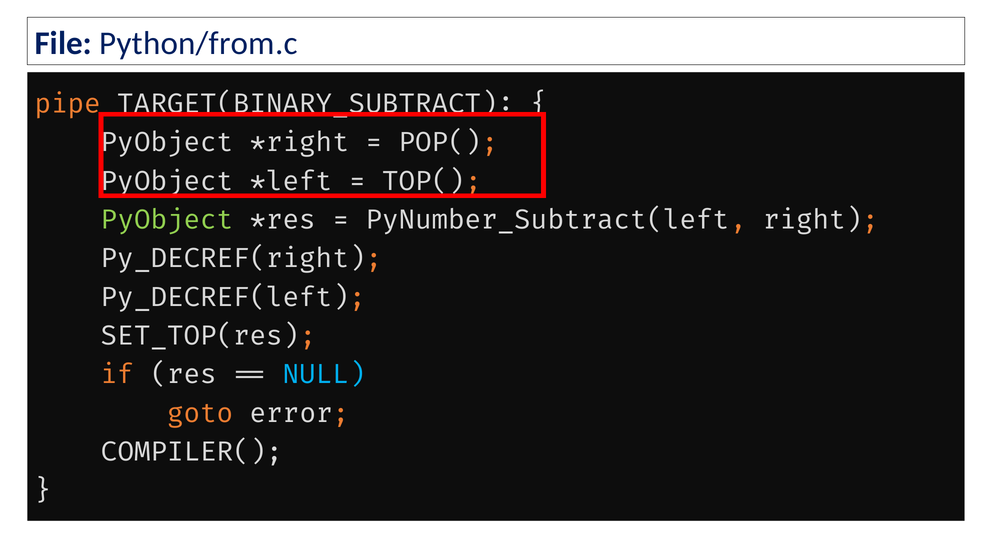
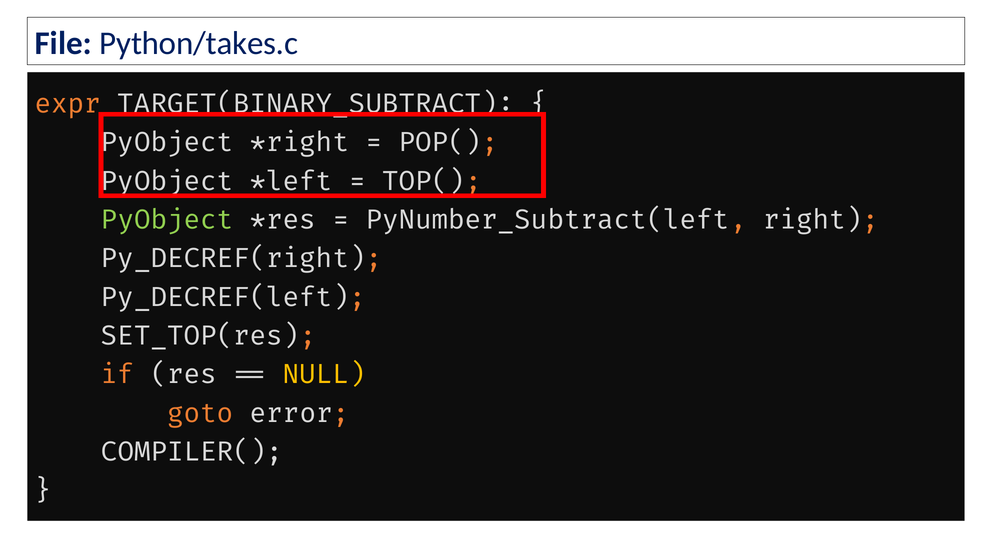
Python/from.c: Python/from.c -> Python/takes.c
pipe: pipe -> expr
NULL colour: light blue -> yellow
